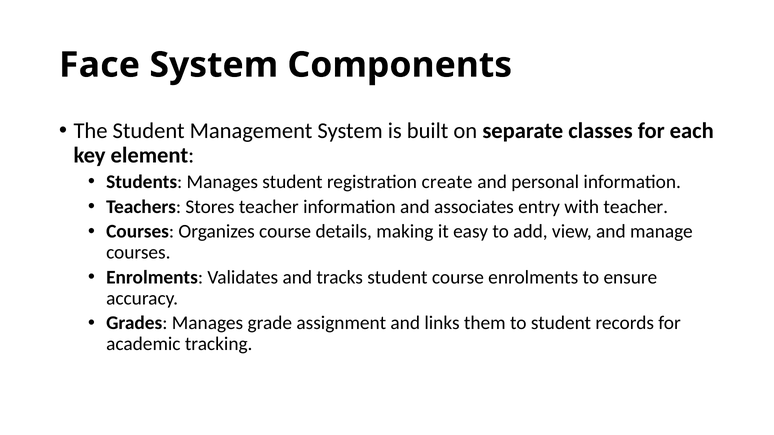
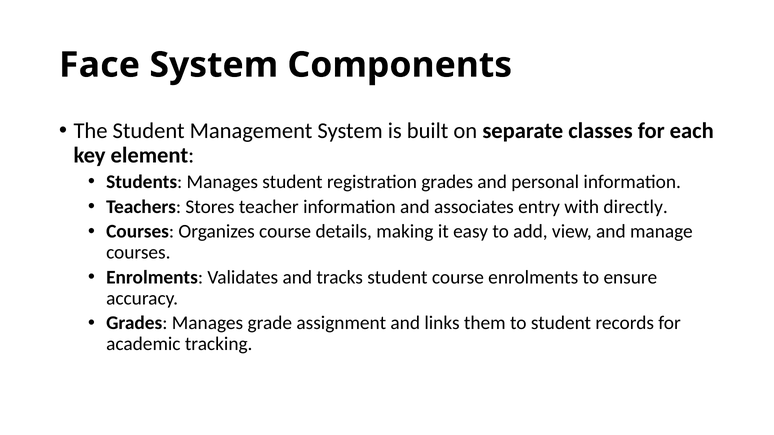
registration create: create -> grades
with teacher: teacher -> directly
